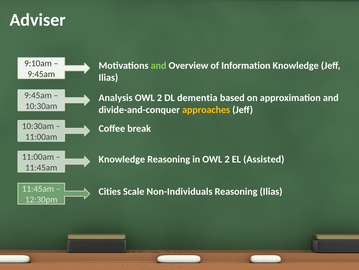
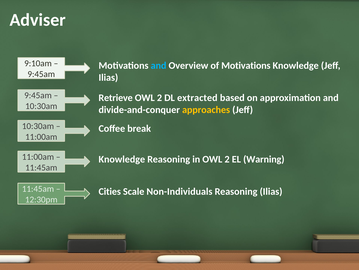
and at (159, 65) colour: light green -> light blue
of Information: Information -> Motivations
Analysis: Analysis -> Retrieve
dementia: dementia -> extracted
Assisted: Assisted -> Warning
